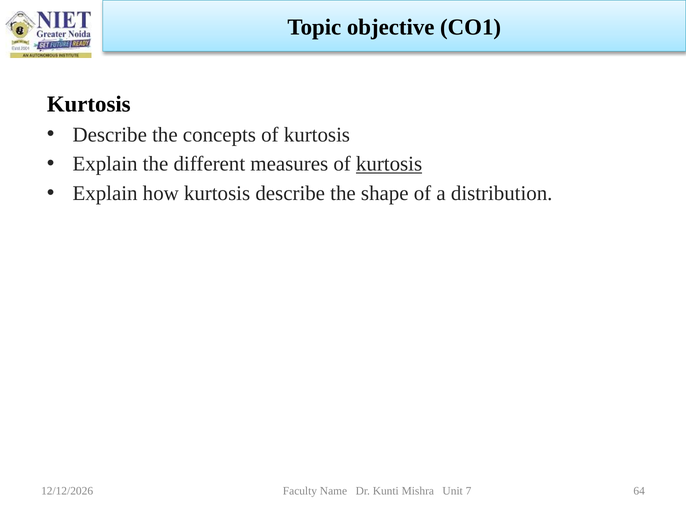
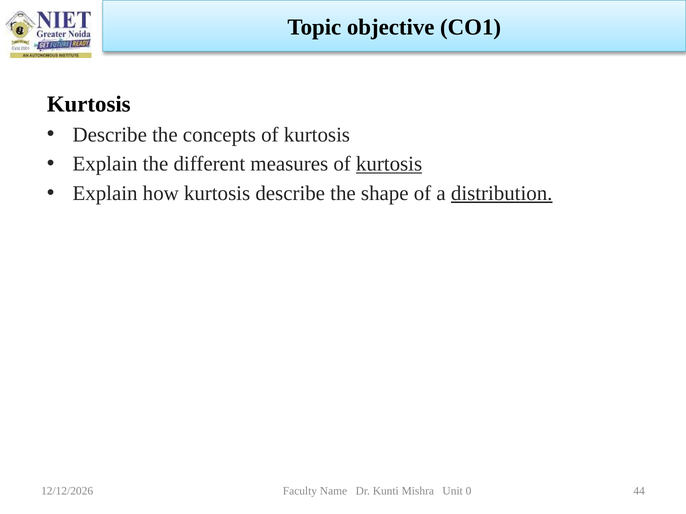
distribution underline: none -> present
7: 7 -> 0
64: 64 -> 44
